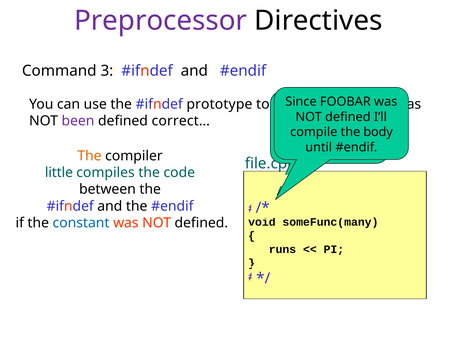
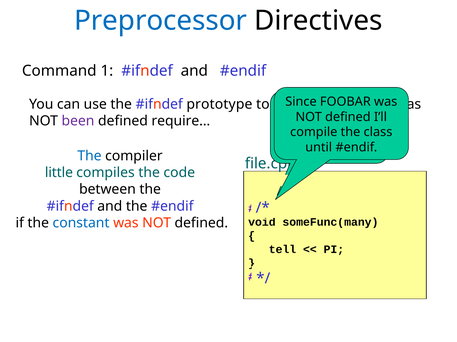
Preprocessor colour: purple -> blue
3: 3 -> 1
correct…: correct… -> require…
body: body -> class
The at (89, 156) colour: orange -> blue
runs: runs -> tell
